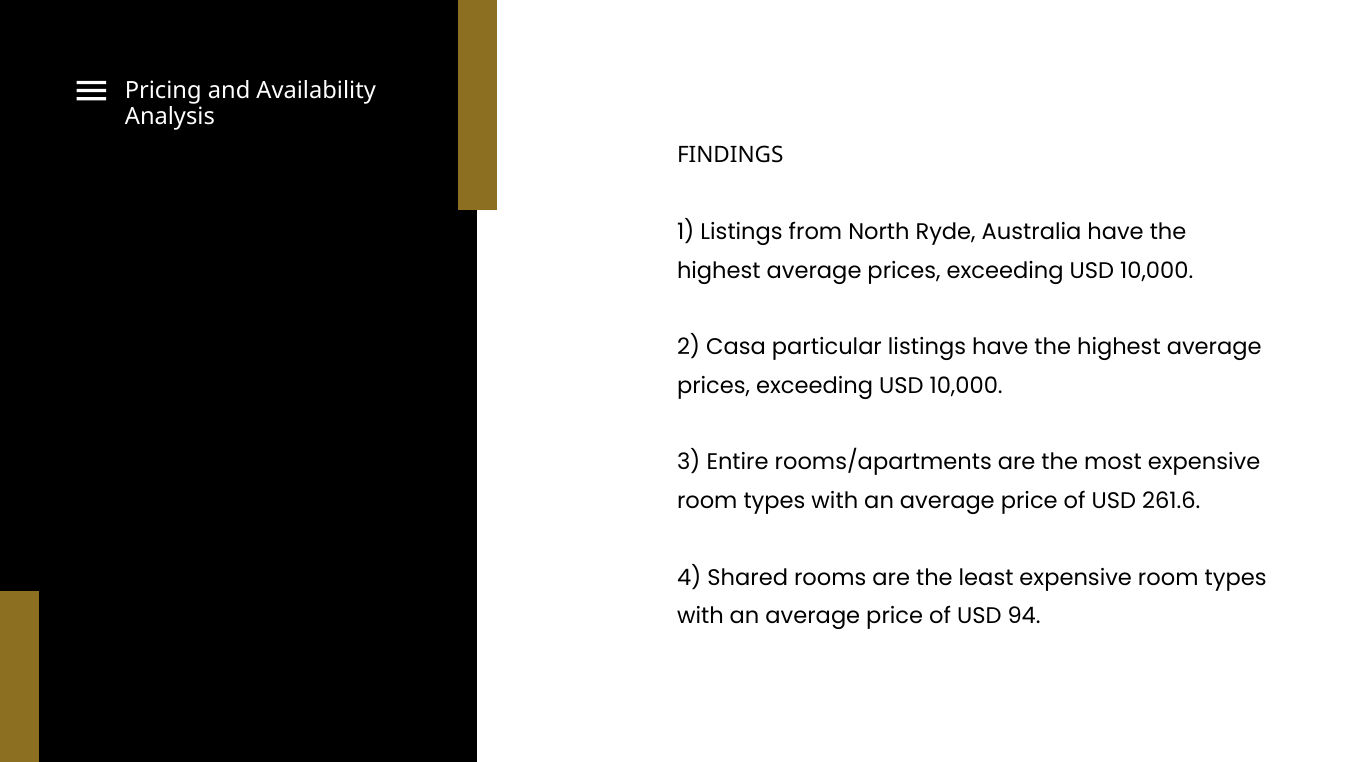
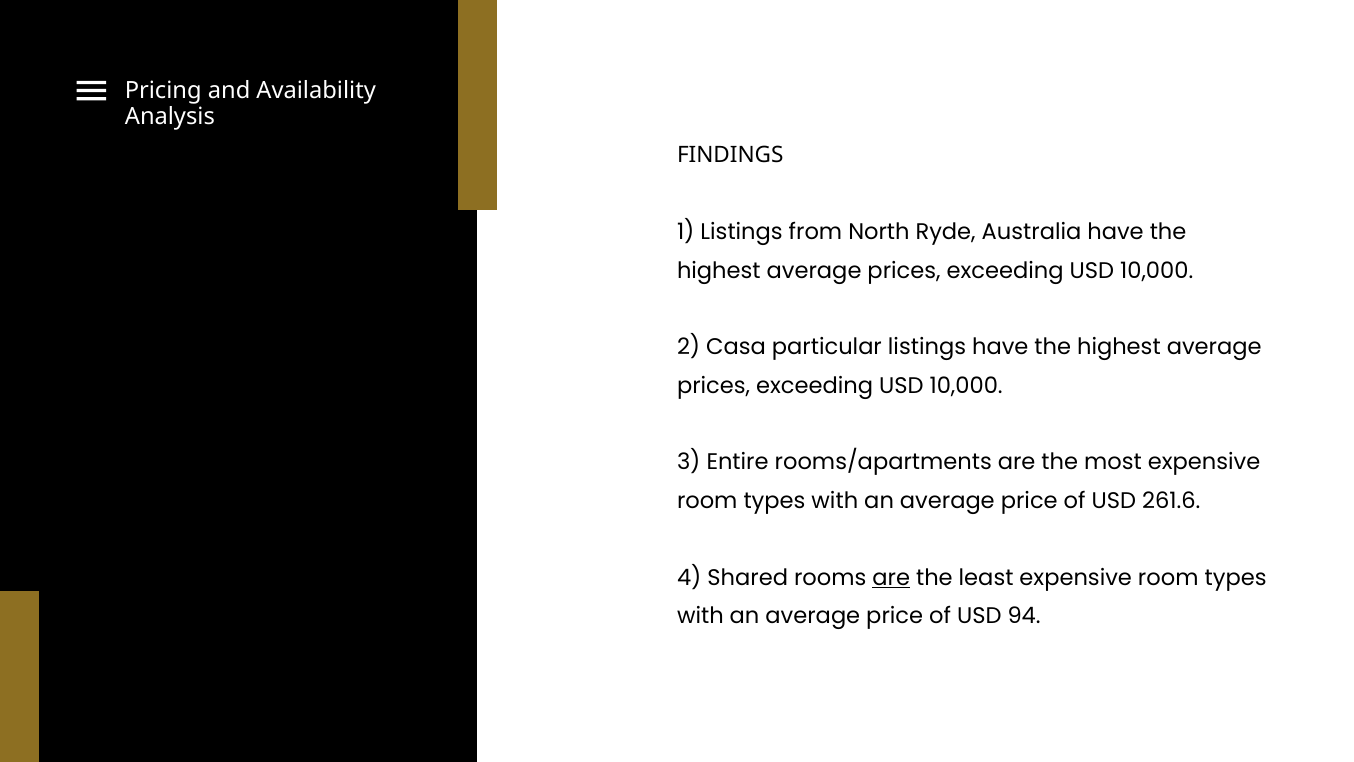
are at (891, 577) underline: none -> present
